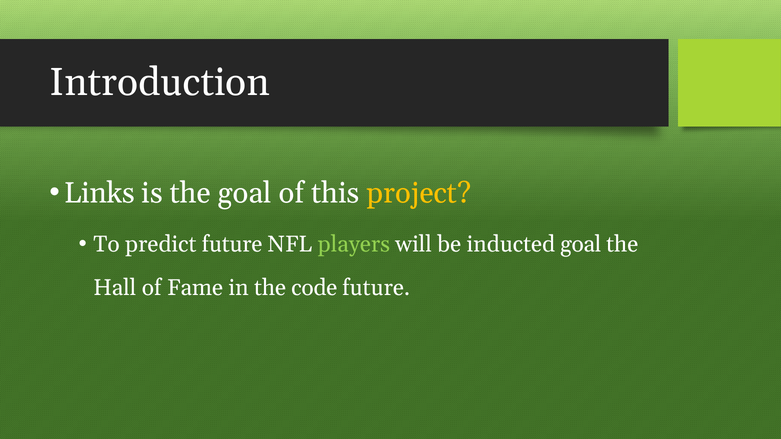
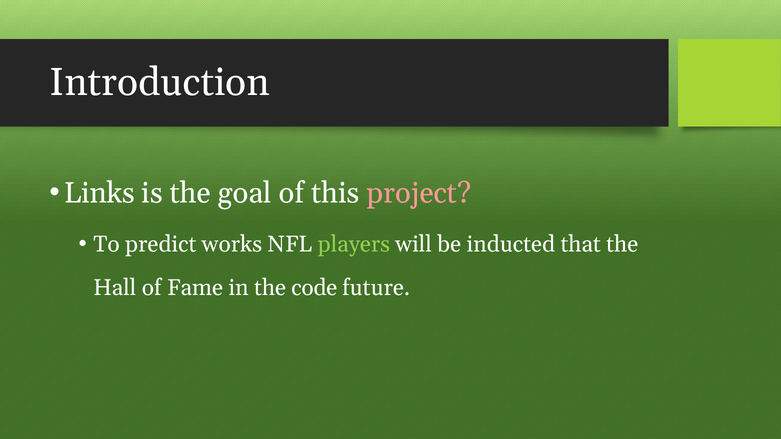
project colour: yellow -> pink
predict future: future -> works
inducted goal: goal -> that
